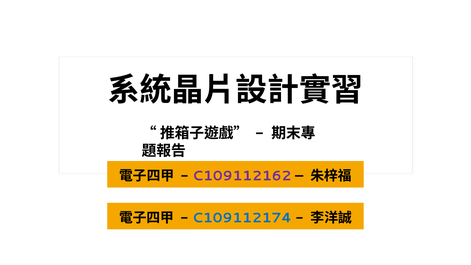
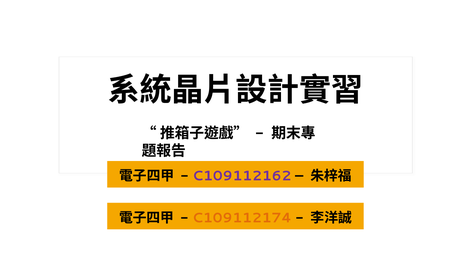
C109112174 colour: blue -> orange
